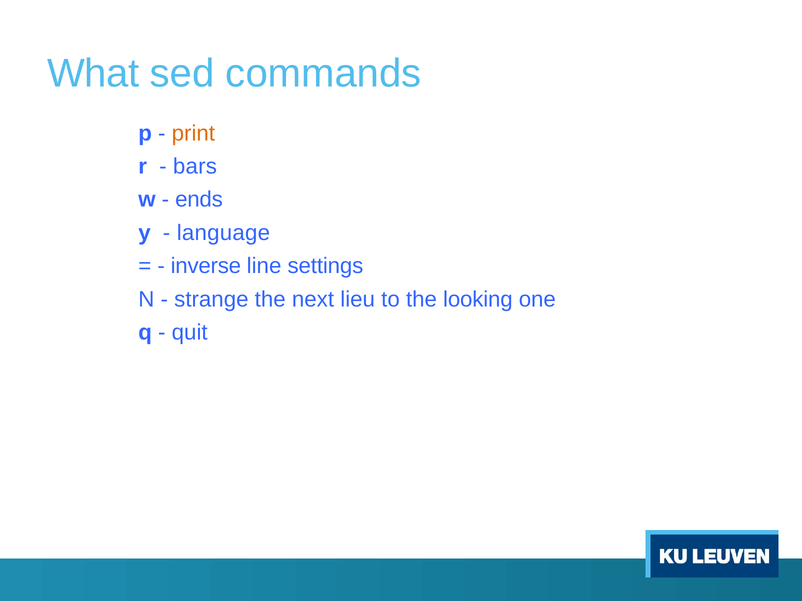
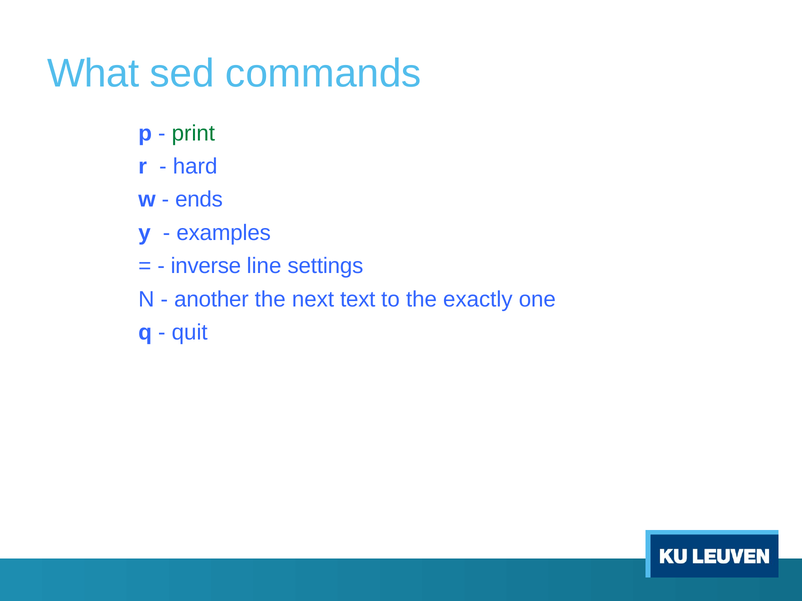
print colour: orange -> green
bars: bars -> hard
language: language -> examples
strange: strange -> another
lieu: lieu -> text
looking: looking -> exactly
